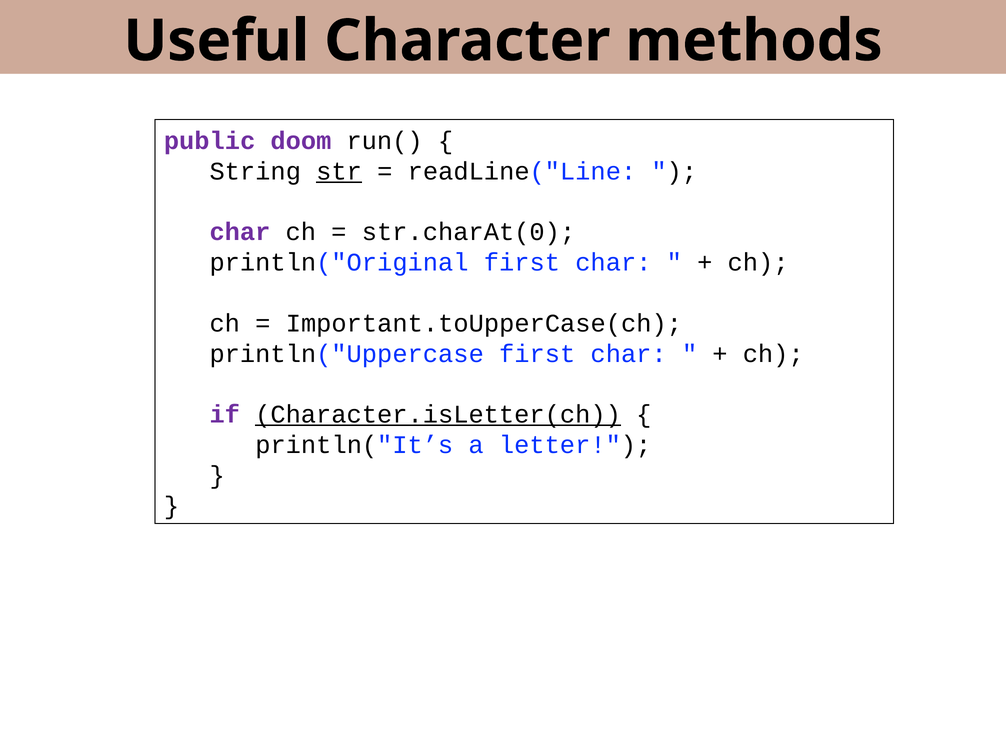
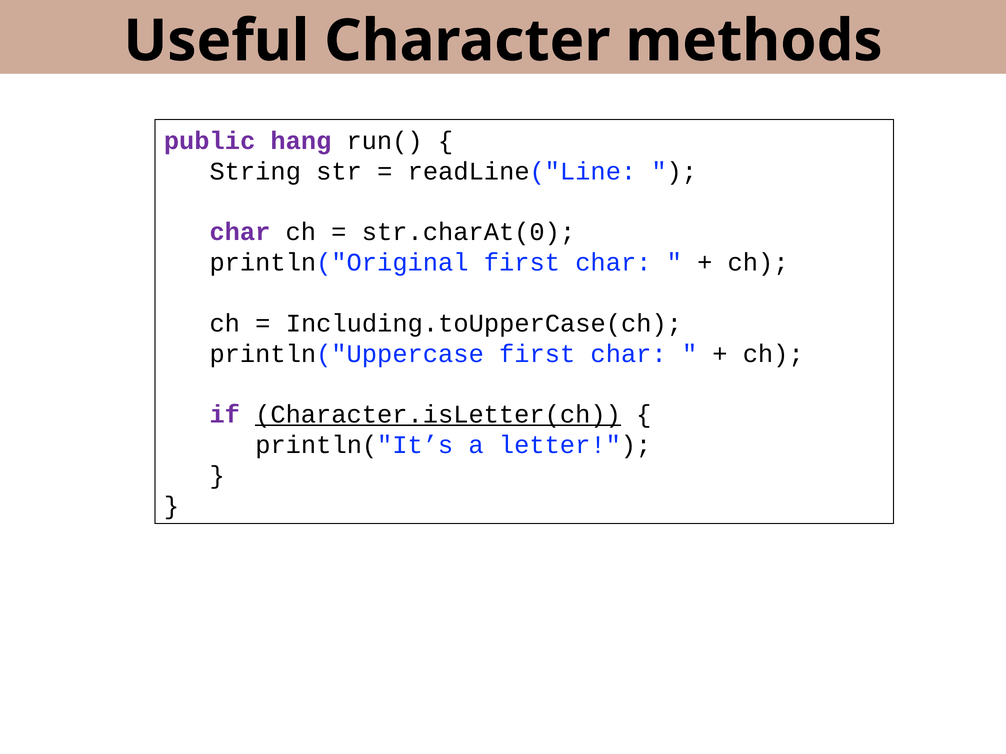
doom: doom -> hang
str underline: present -> none
Important.toUpperCase(ch: Important.toUpperCase(ch -> Including.toUpperCase(ch
